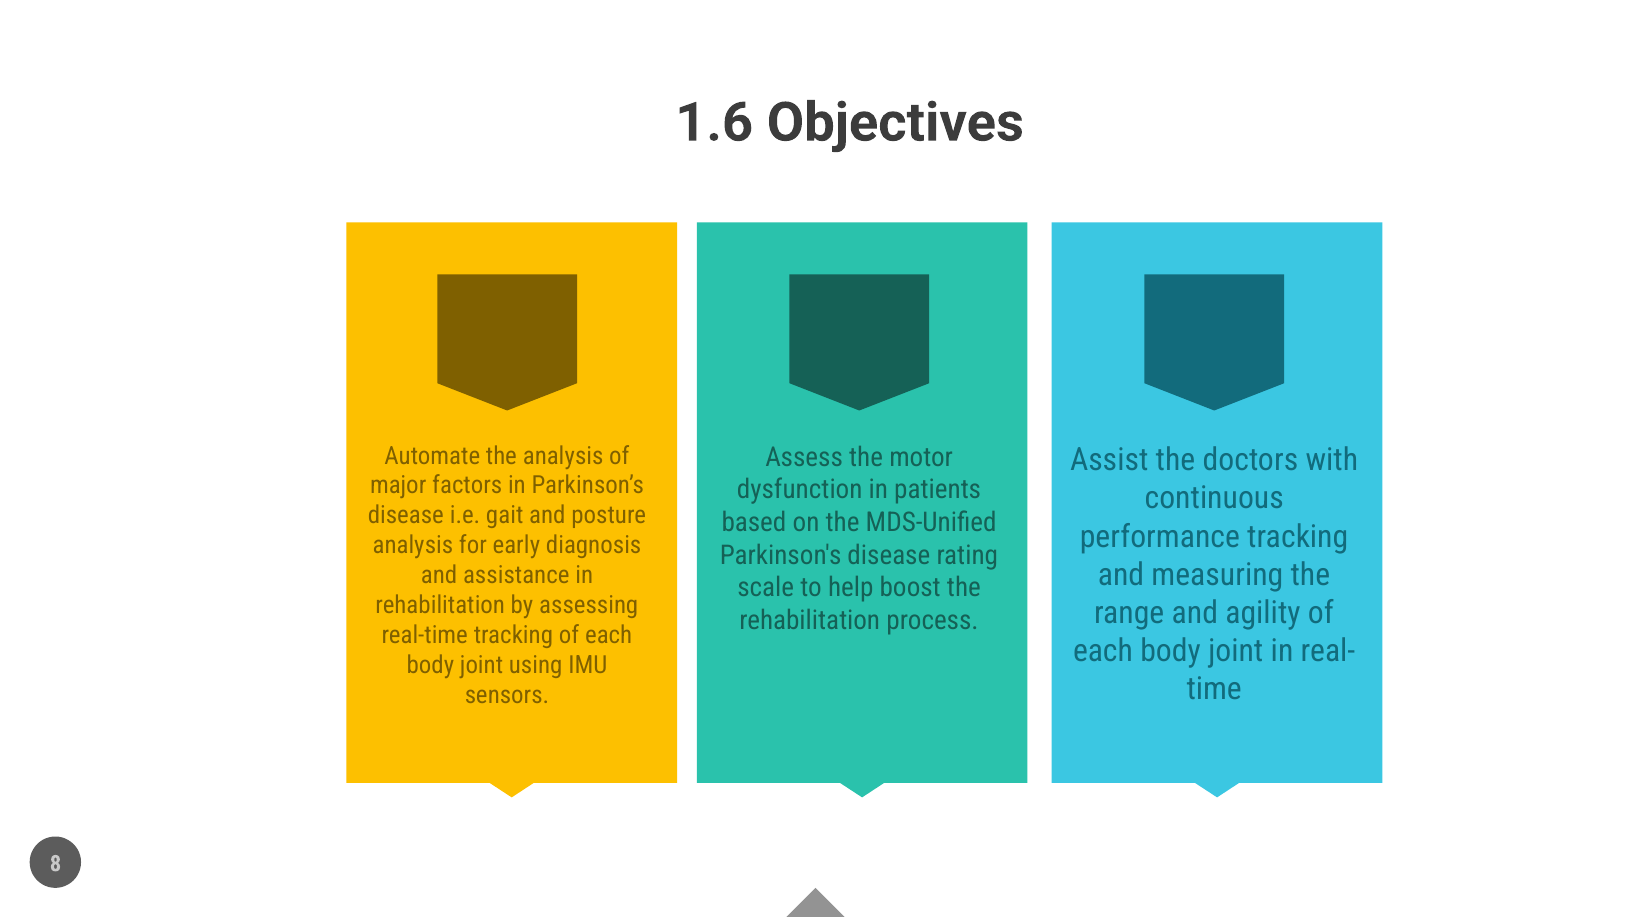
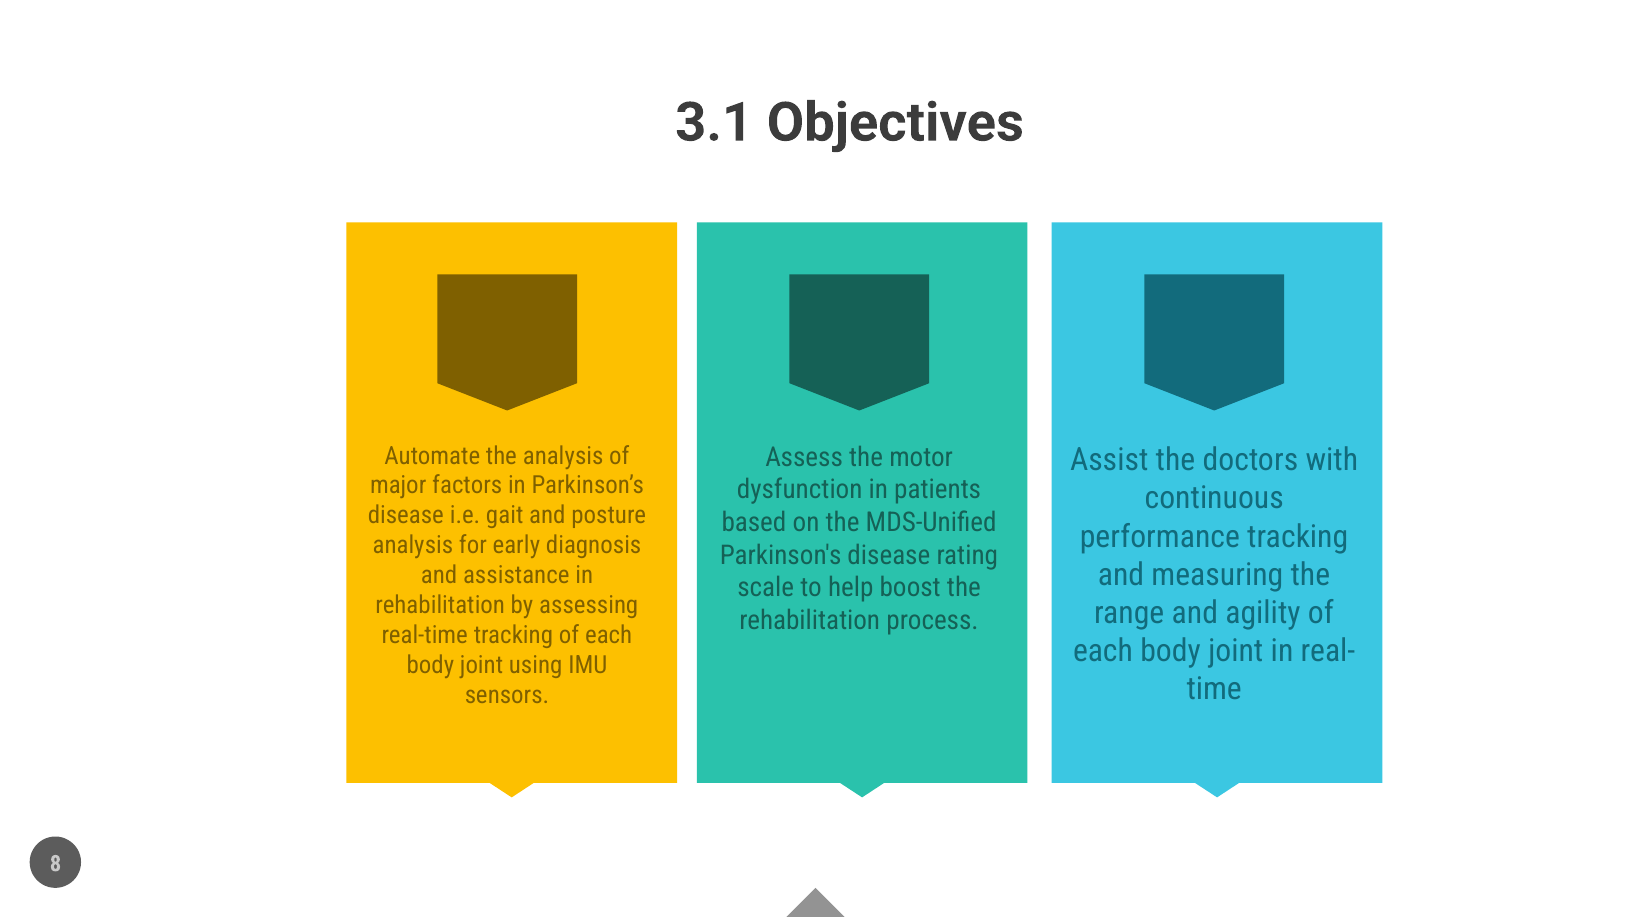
1.6: 1.6 -> 3.1
